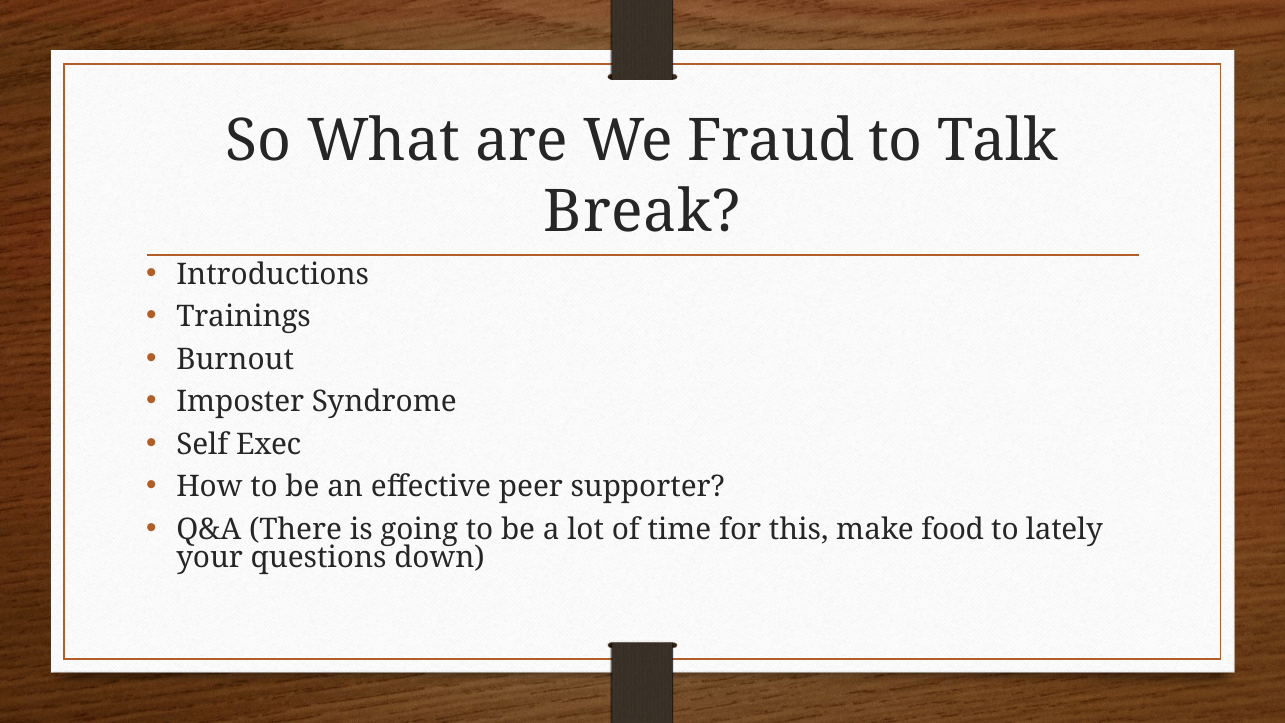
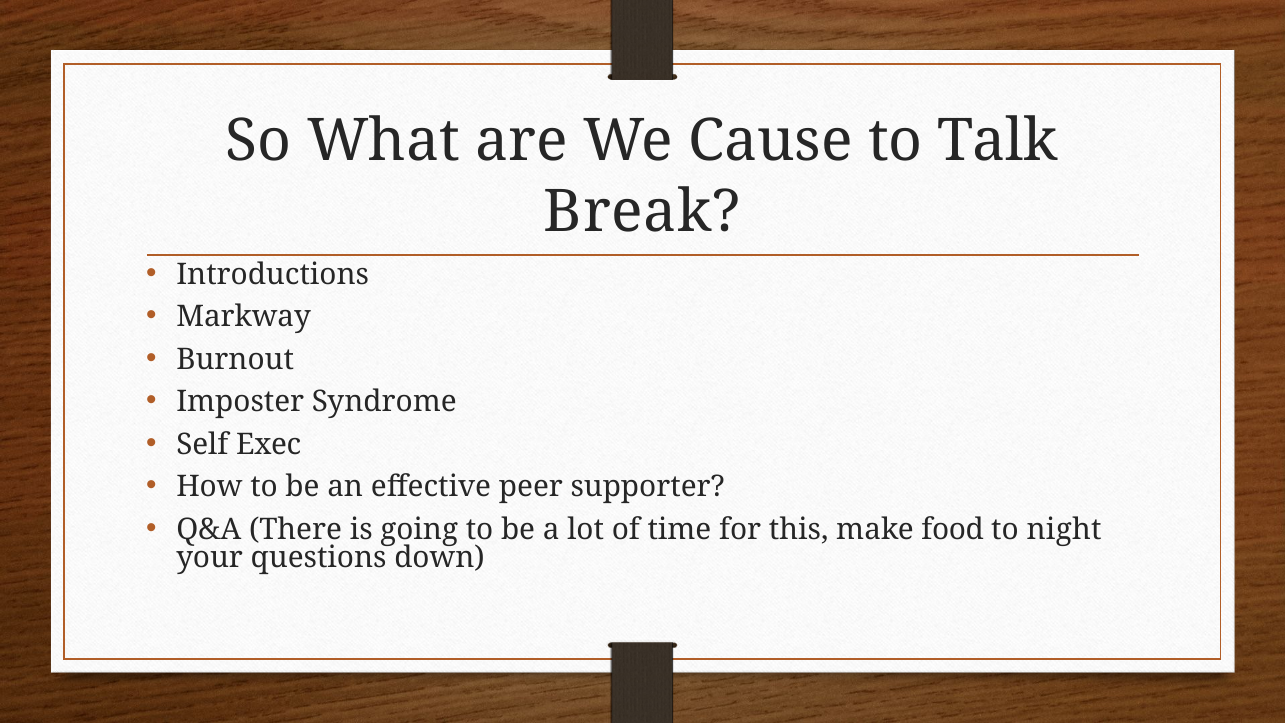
Fraud: Fraud -> Cause
Trainings: Trainings -> Markway
lately: lately -> night
